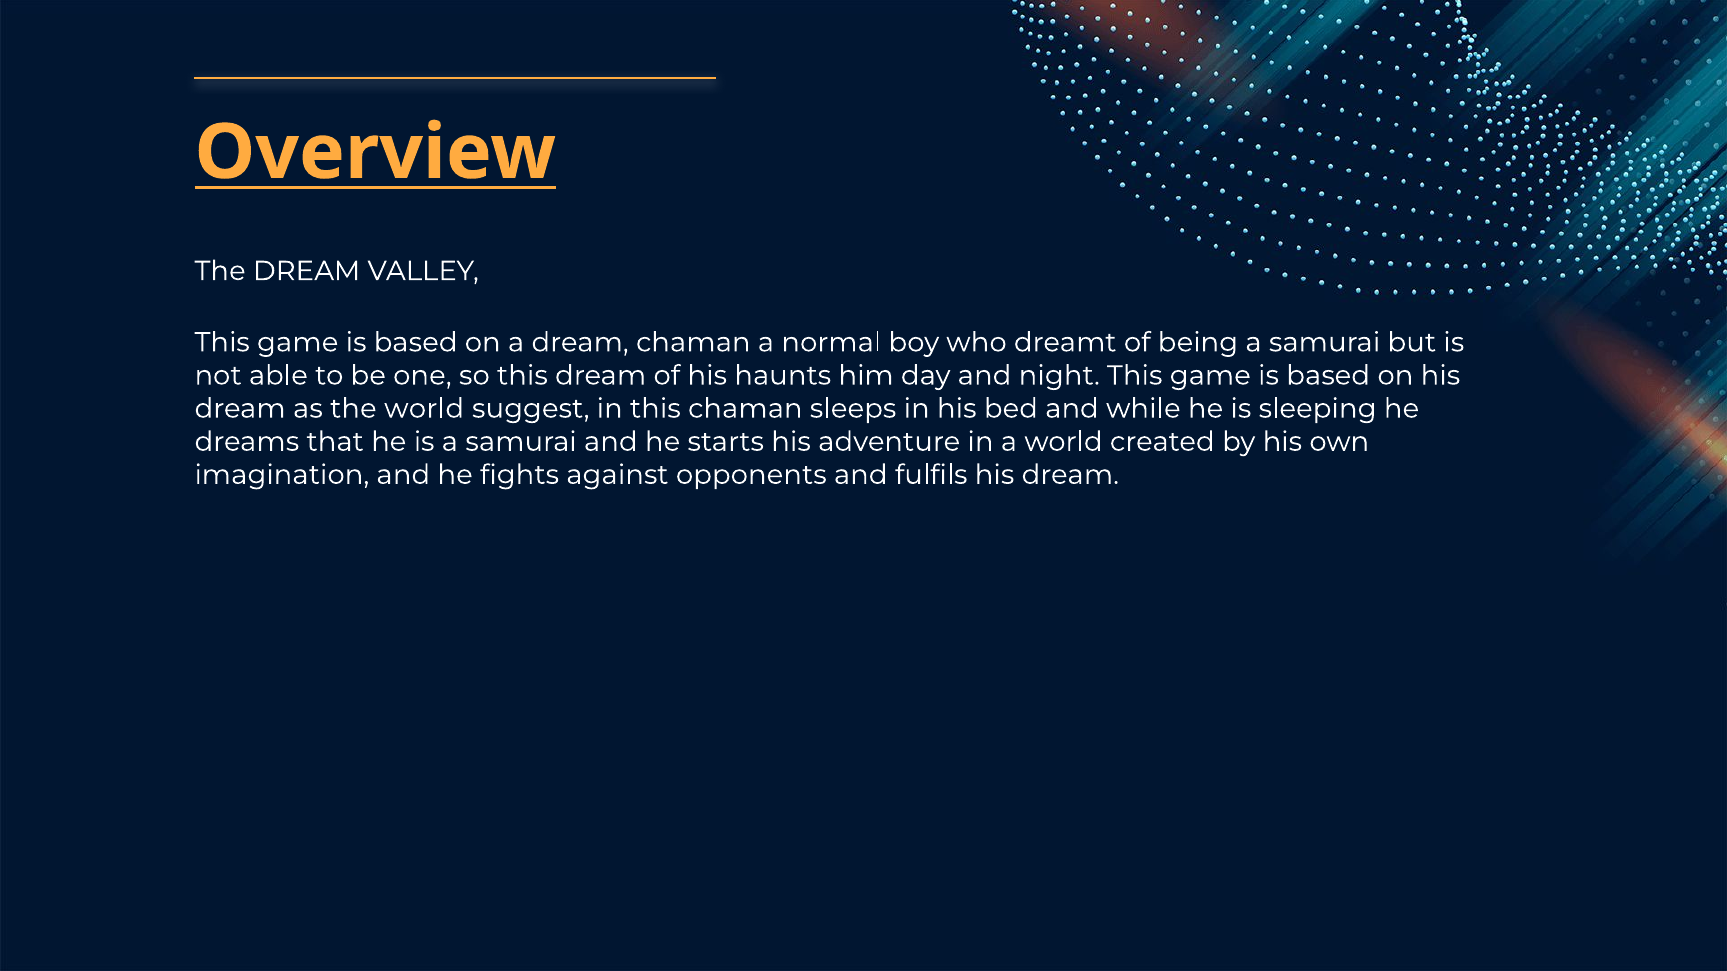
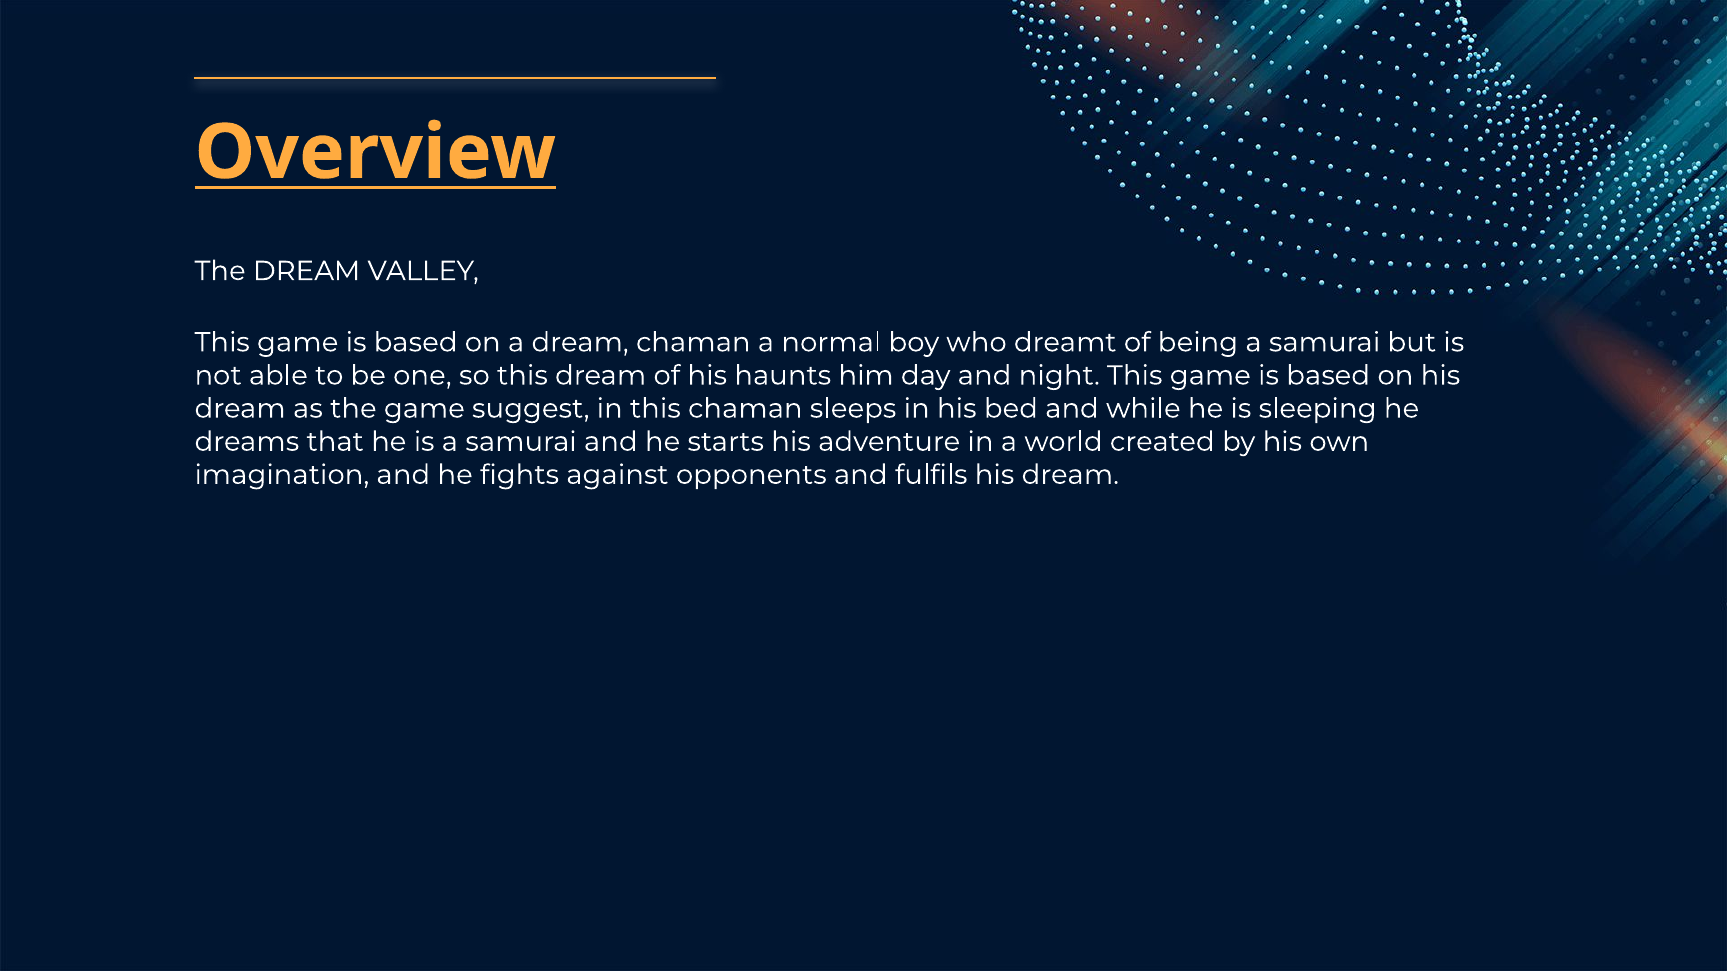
the world: world -> game
